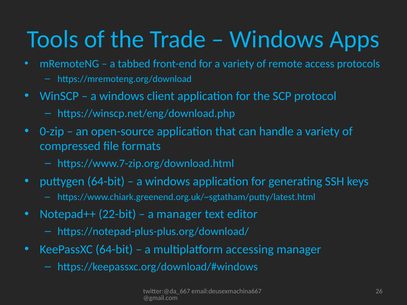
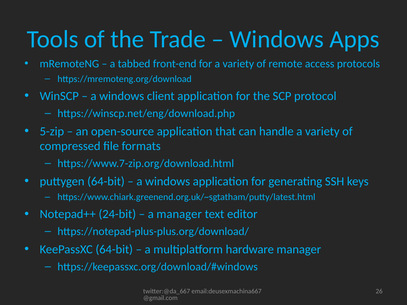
0-zip: 0-zip -> 5-zip
22-bit: 22-bit -> 24-bit
accessing: accessing -> hardware
